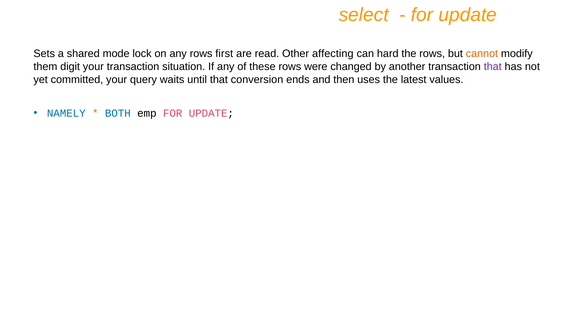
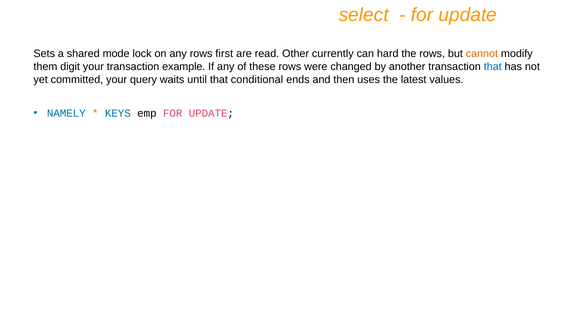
affecting: affecting -> currently
situation: situation -> example
that at (493, 66) colour: purple -> blue
conversion: conversion -> conditional
BOTH: BOTH -> KEYS
